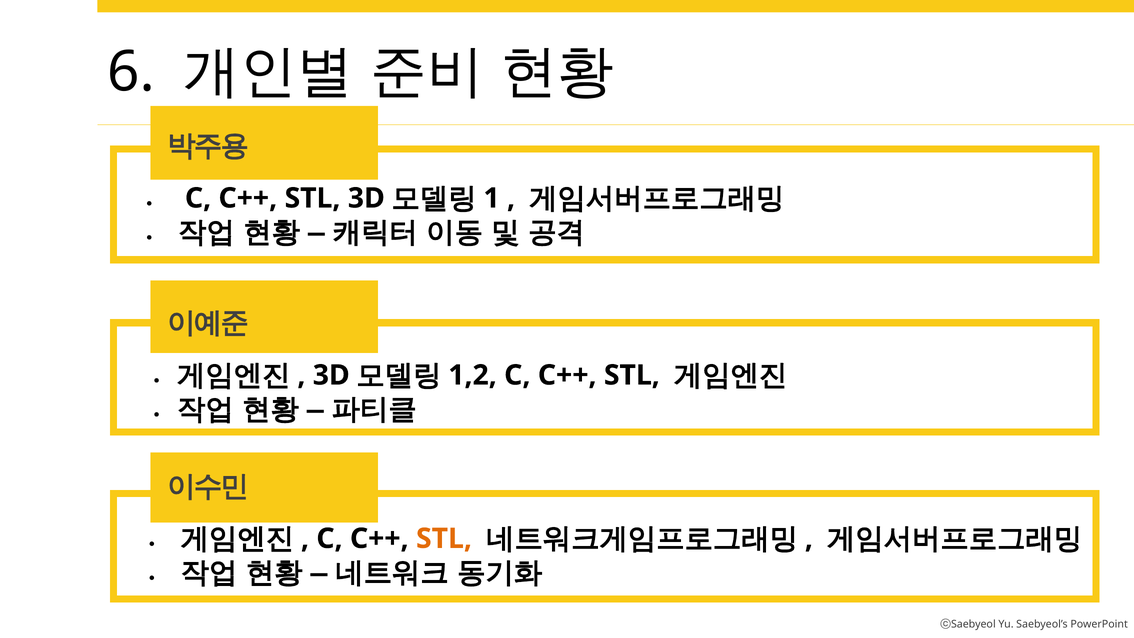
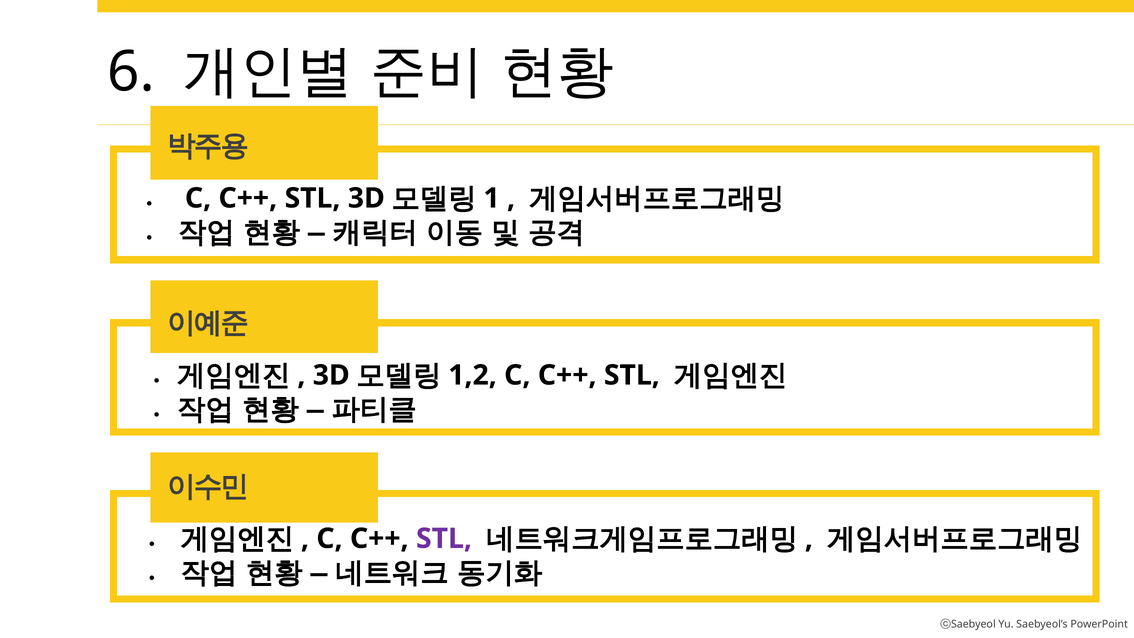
STL at (444, 538) colour: orange -> purple
